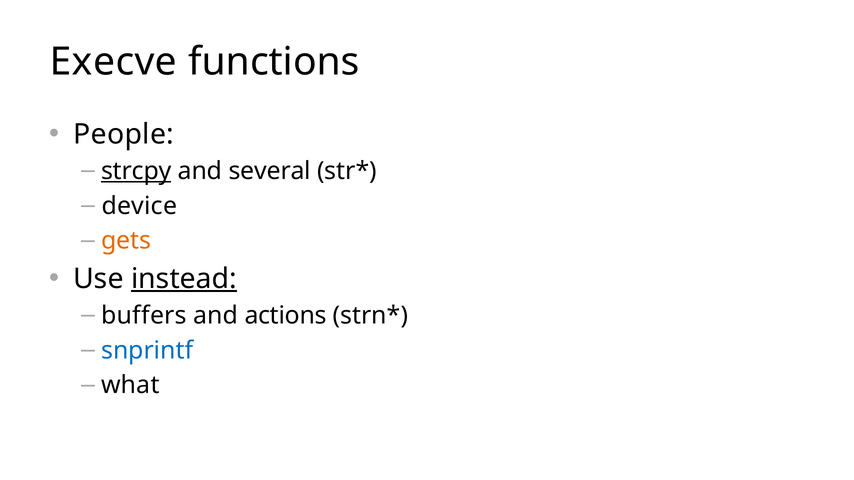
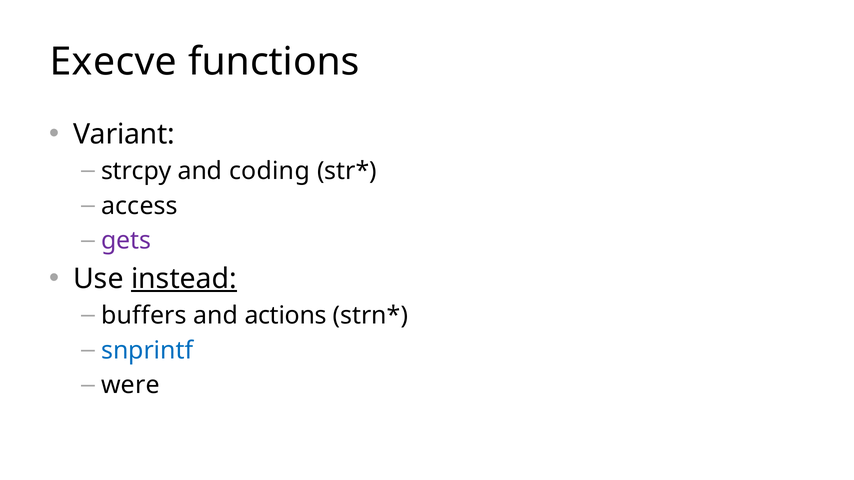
People: People -> Variant
strcpy underline: present -> none
several: several -> coding
device: device -> access
gets colour: orange -> purple
what: what -> were
